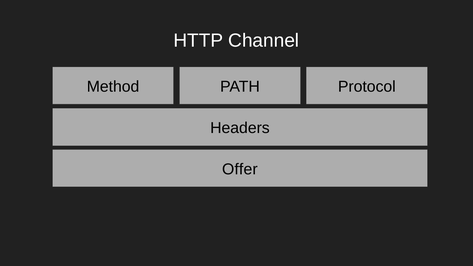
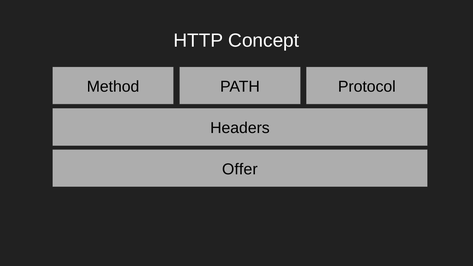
Channel: Channel -> Concept
